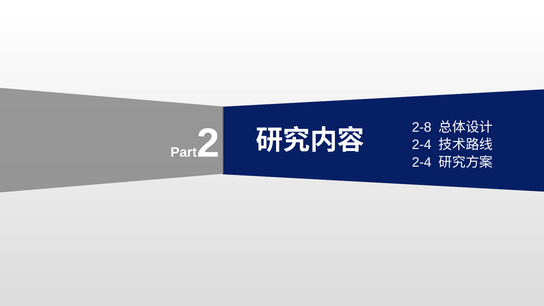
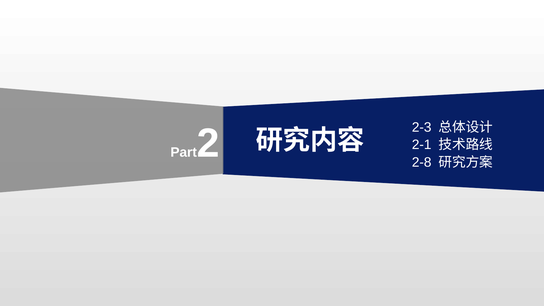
2-8: 2-8 -> 2-3
2-4 at (422, 145): 2-4 -> 2-1
2-4 at (422, 162): 2-4 -> 2-8
